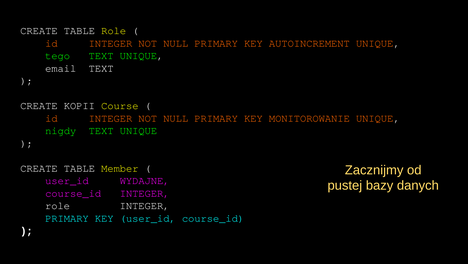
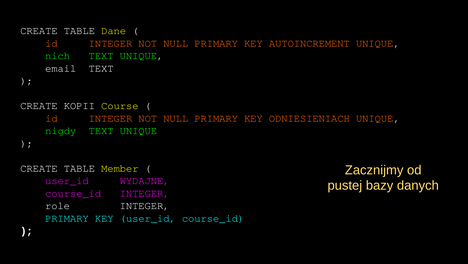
TABLE Role: Role -> Dane
tego: tego -> nich
MONITOROWANIE: MONITOROWANIE -> ODNIESIENIACH
